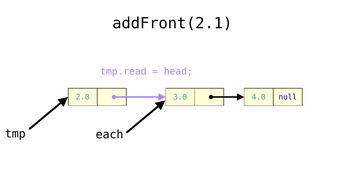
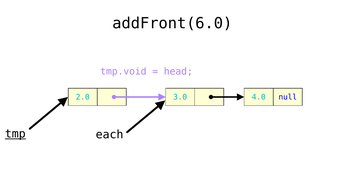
addFront(2.1: addFront(2.1 -> addFront(6.0
tmp.read: tmp.read -> tmp.void
tmp underline: none -> present
